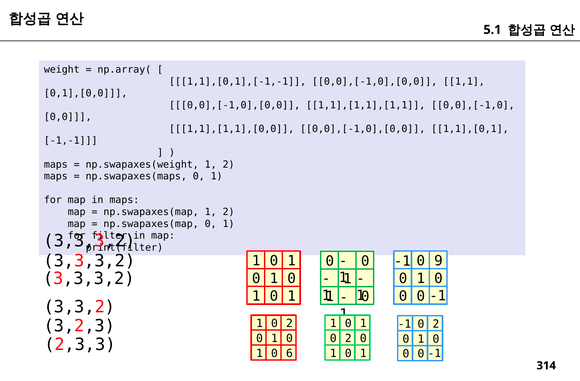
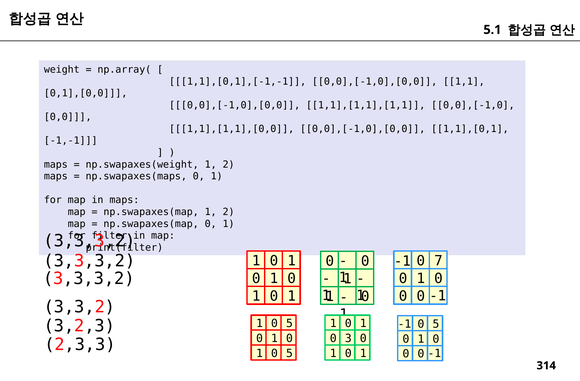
9: 9 -> 7
2 at (289, 323): 2 -> 5
2 at (436, 324): 2 -> 5
2 at (348, 338): 2 -> 3
6 at (289, 353): 6 -> 5
